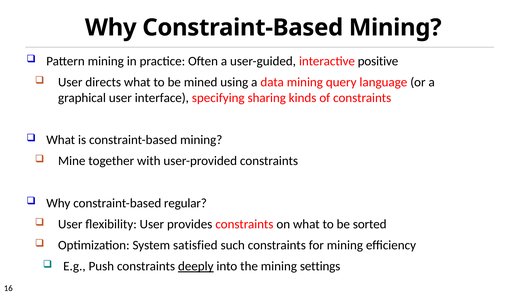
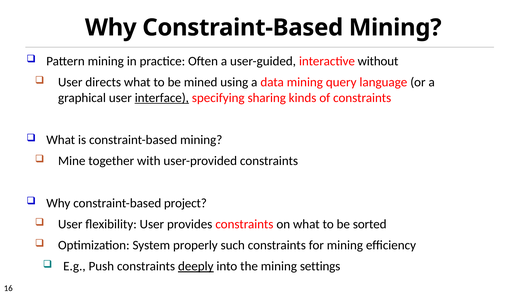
positive: positive -> without
interface underline: none -> present
regular: regular -> project
satisfied: satisfied -> properly
